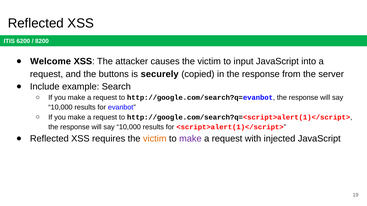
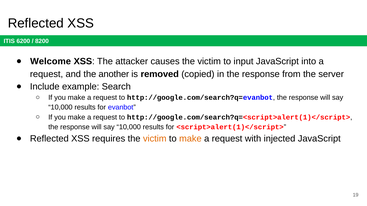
buttons: buttons -> another
securely: securely -> removed
make at (190, 139) colour: purple -> orange
